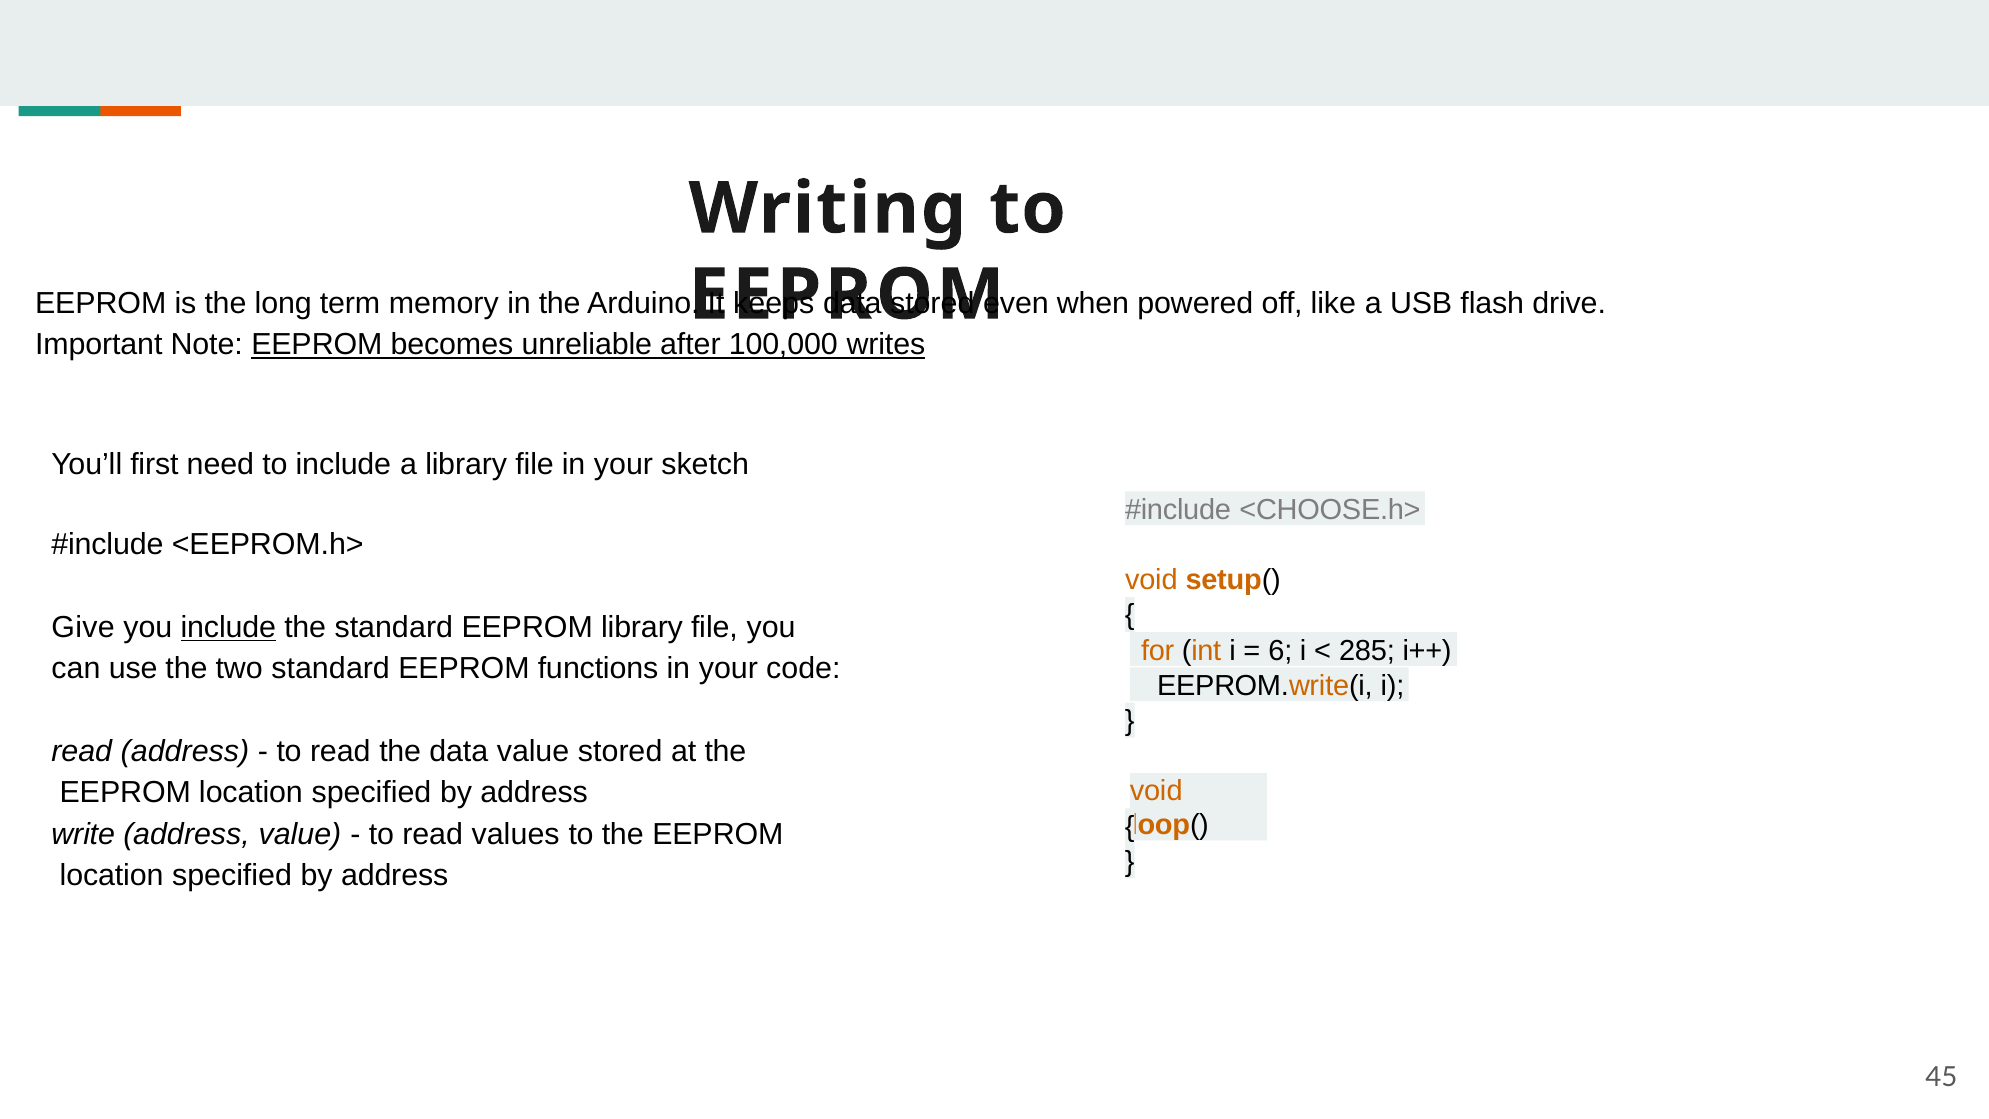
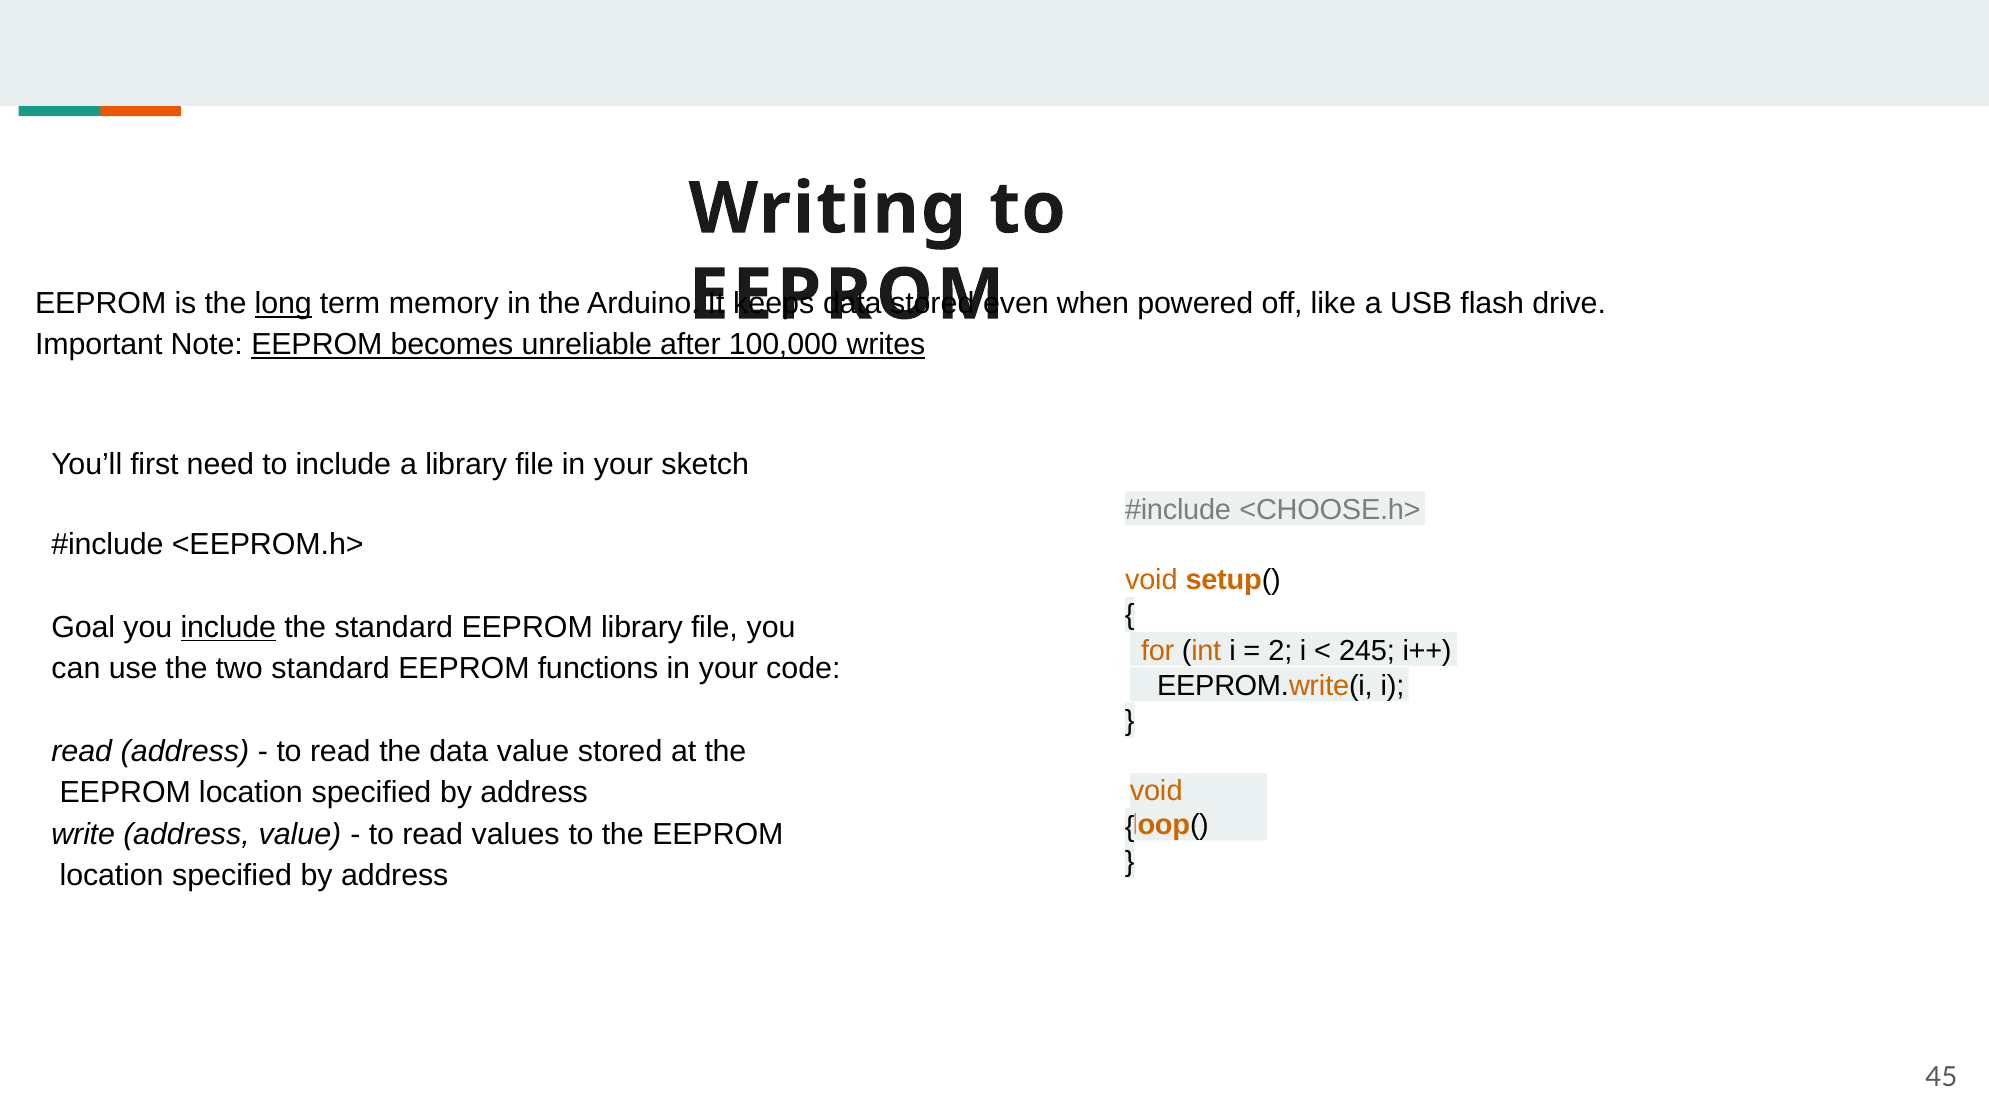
long underline: none -> present
Give: Give -> Goal
6: 6 -> 2
285: 285 -> 245
